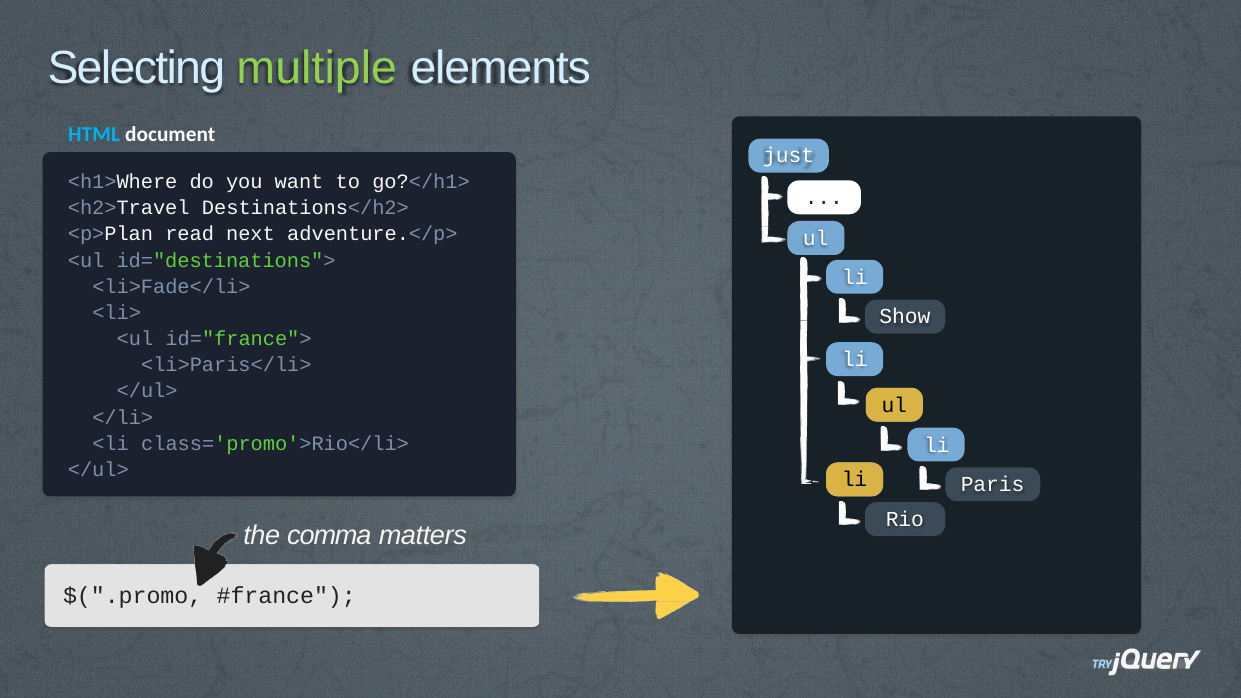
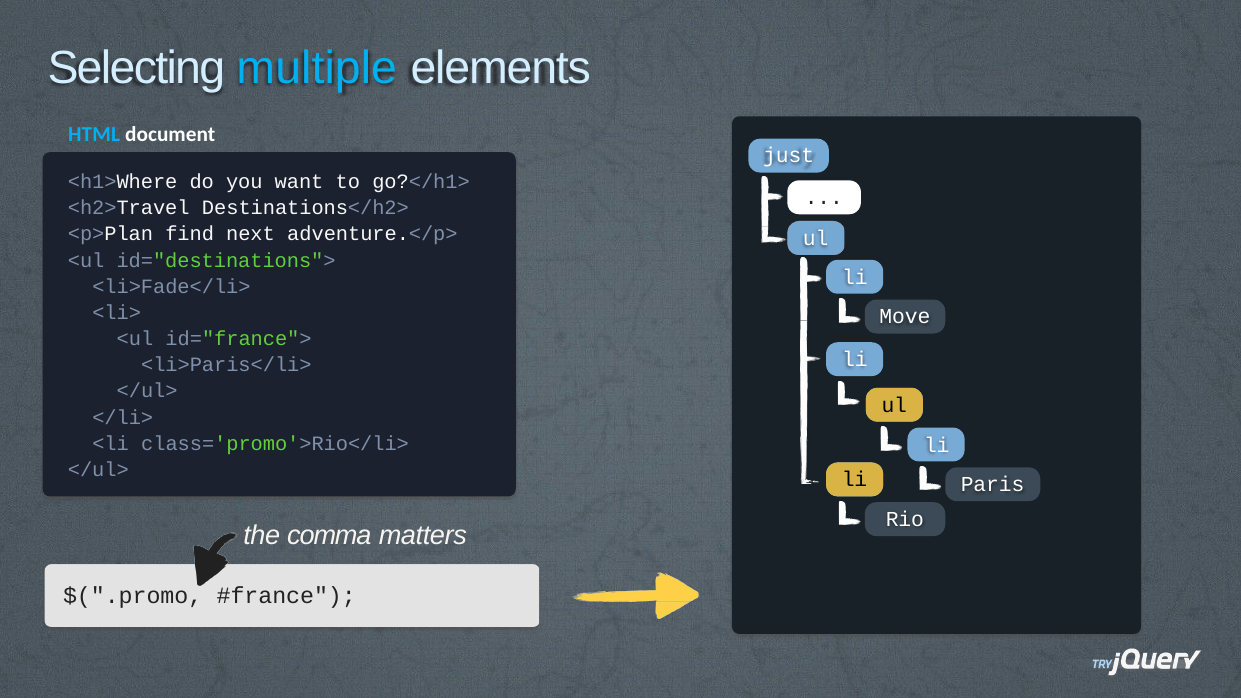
multiple colour: light green -> light blue
read: read -> find
Show: Show -> Move
